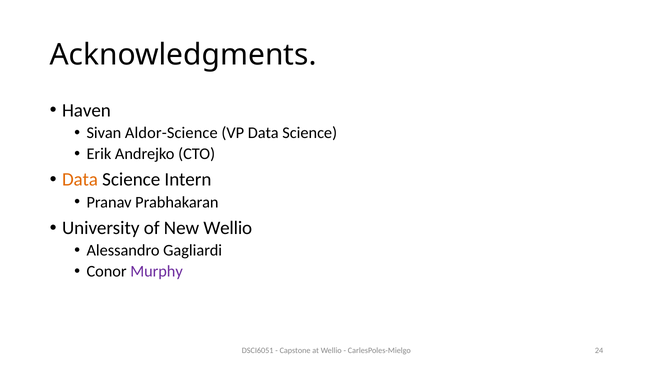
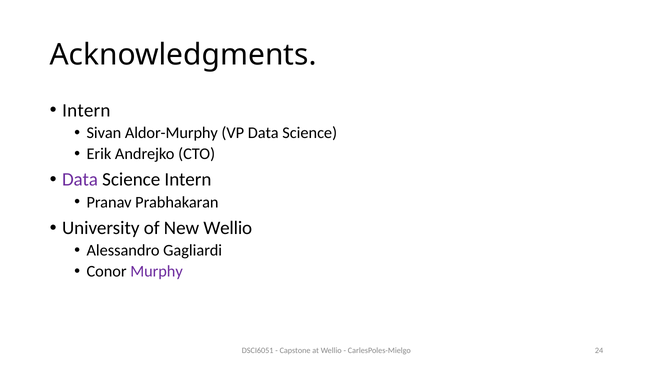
Haven at (86, 110): Haven -> Intern
Aldor-Science: Aldor-Science -> Aldor-Murphy
Data at (80, 180) colour: orange -> purple
